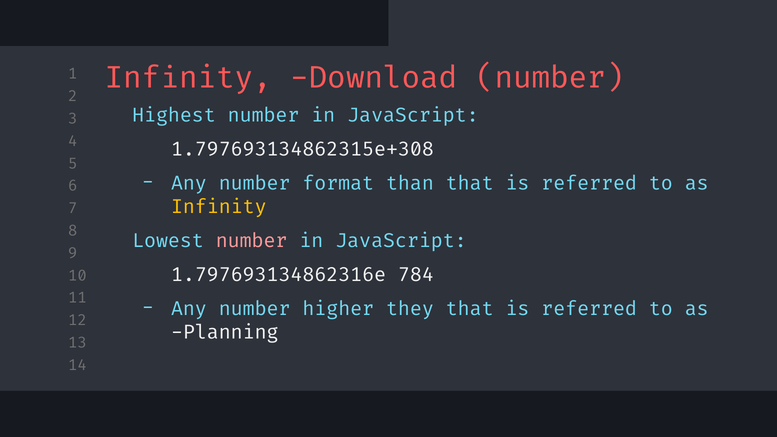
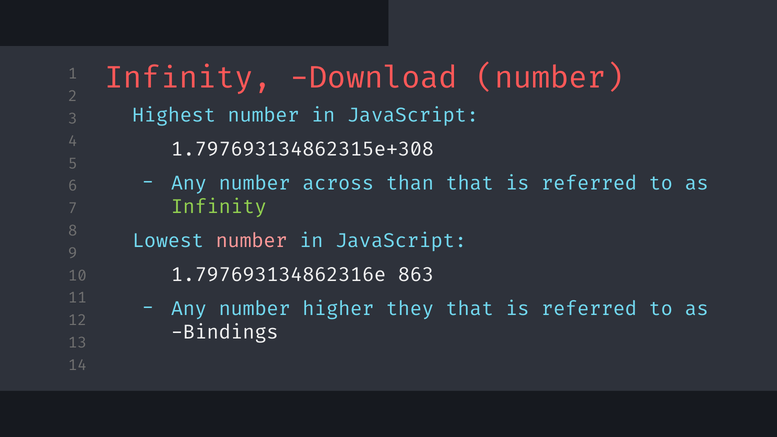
format: format -> across
Infinity at (219, 207) colour: yellow -> light green
1.797693134862316e+784: 1.797693134862316e+784 -> 1.797693134862316e+863
Planning: Planning -> Bindings
